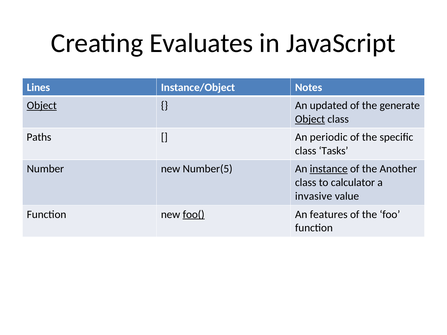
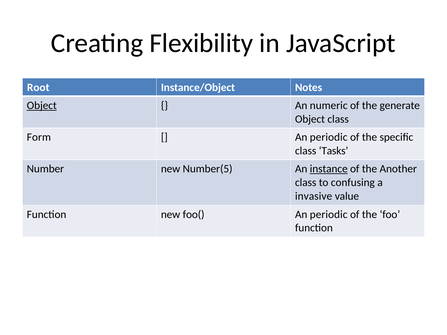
Evaluates: Evaluates -> Flexibility
Lines: Lines -> Root
updated: updated -> numeric
Object at (310, 119) underline: present -> none
Paths: Paths -> Form
calculator: calculator -> confusing
foo( underline: present -> none
features at (329, 214): features -> periodic
